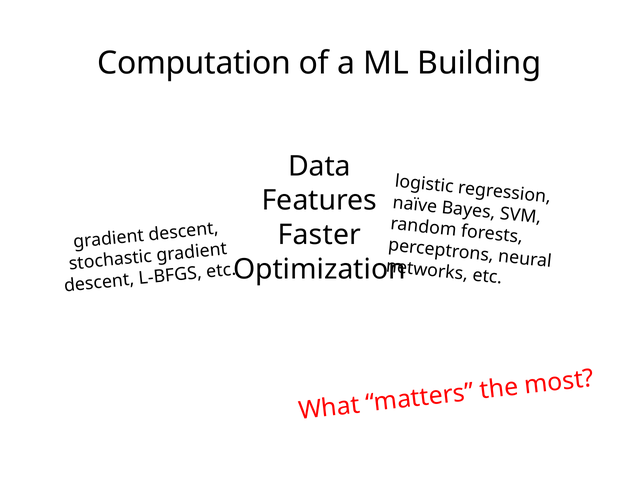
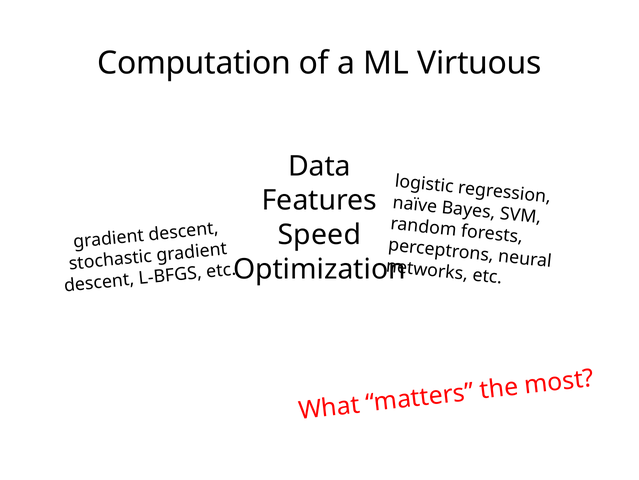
Building: Building -> Virtuous
Faster: Faster -> Speed
